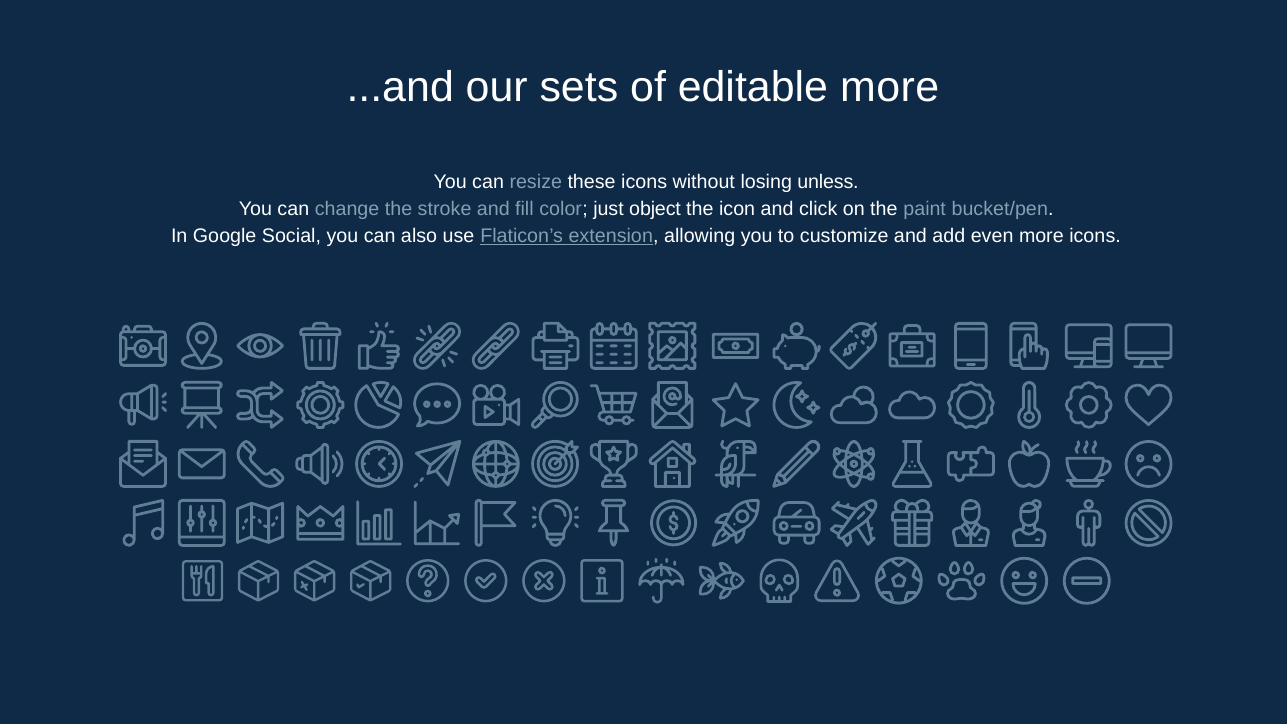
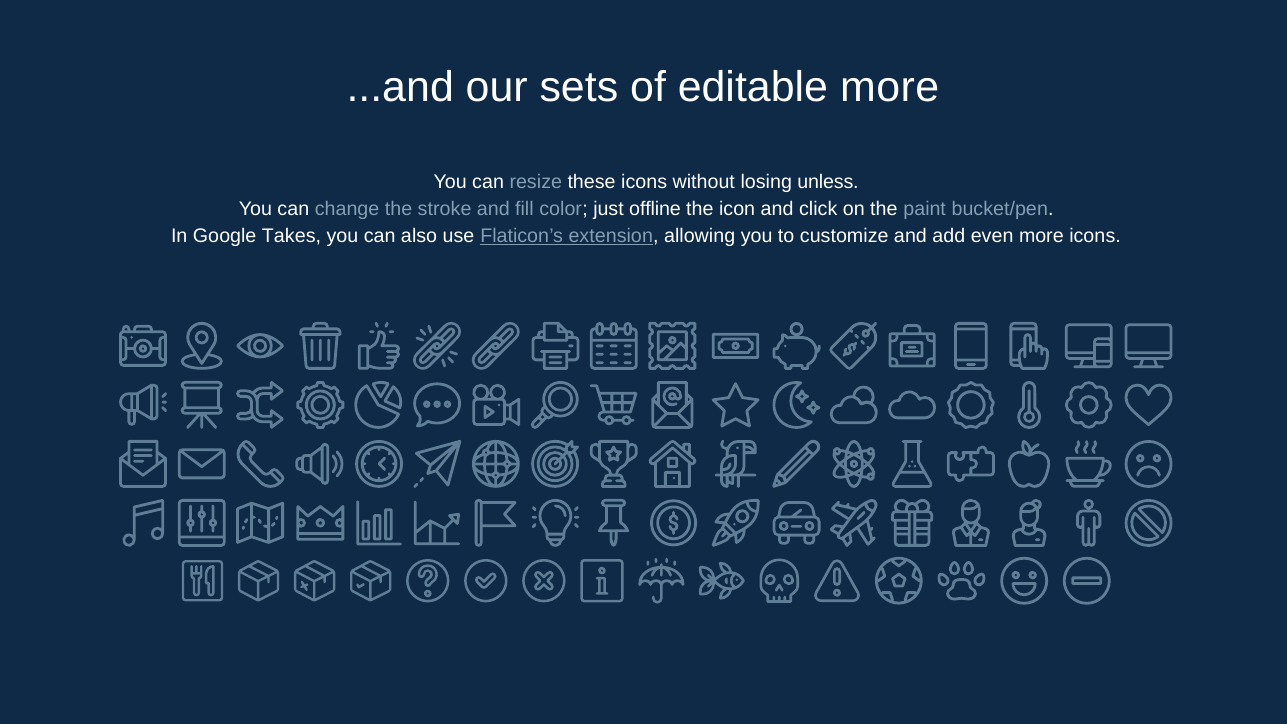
object: object -> offline
Social: Social -> Takes
